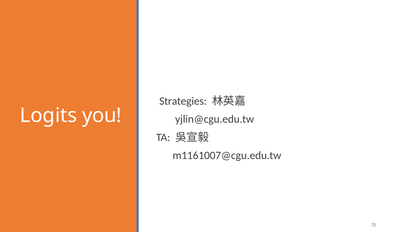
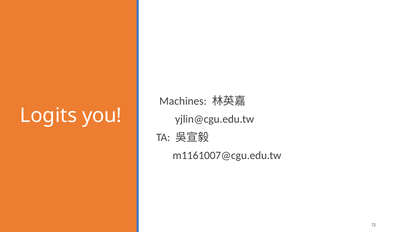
Strategies: Strategies -> Machines
